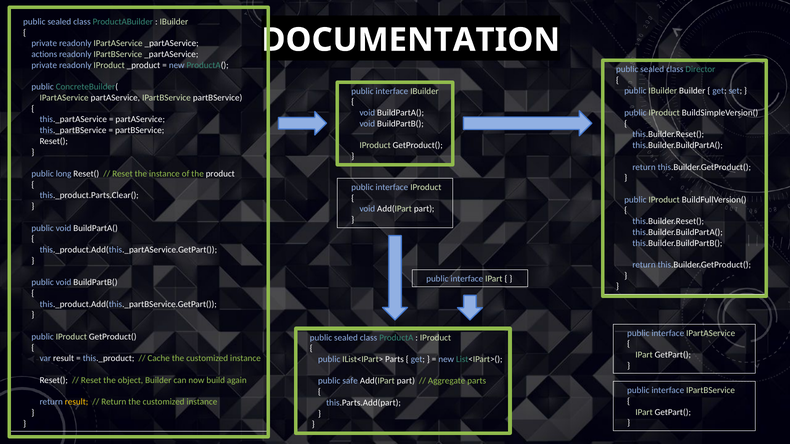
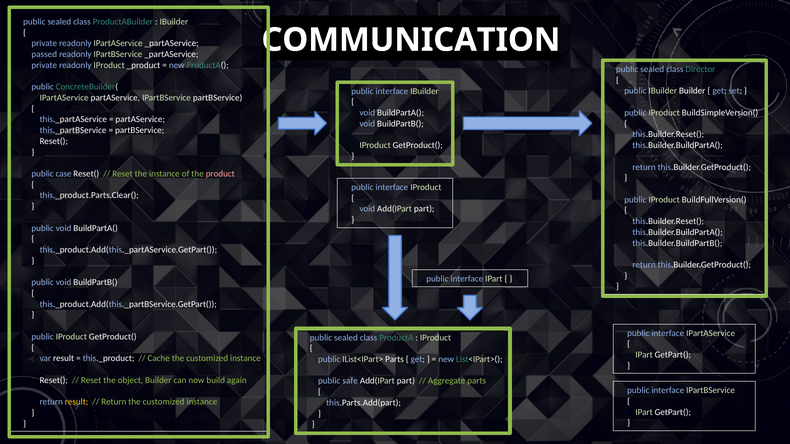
DOCUMENTATION: DOCUMENTATION -> COMMUNICATION
actions: actions -> passed
long: long -> case
product colour: white -> pink
